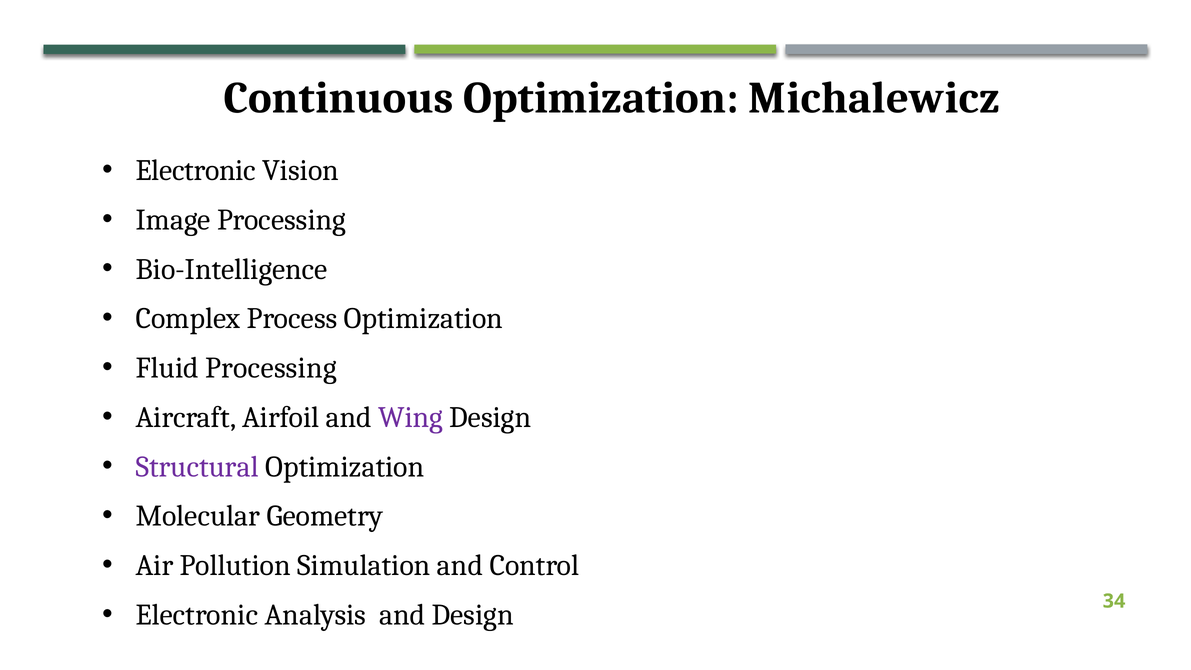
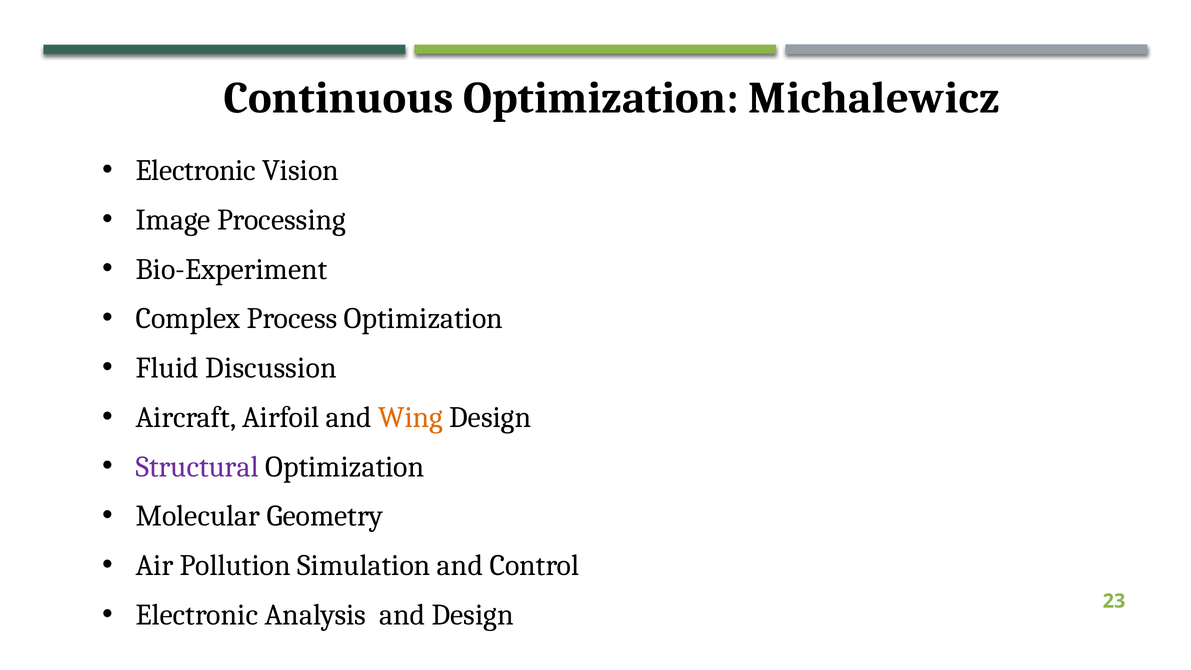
Bio-Intelligence: Bio-Intelligence -> Bio-Experiment
Fluid Processing: Processing -> Discussion
Wing colour: purple -> orange
34: 34 -> 23
